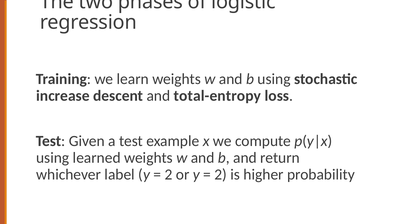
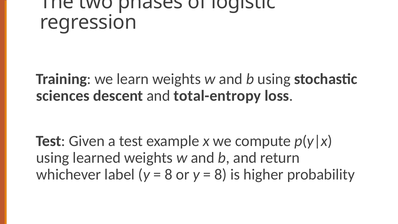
increase: increase -> sciences
2 at (168, 174): 2 -> 8
2 at (221, 174): 2 -> 8
